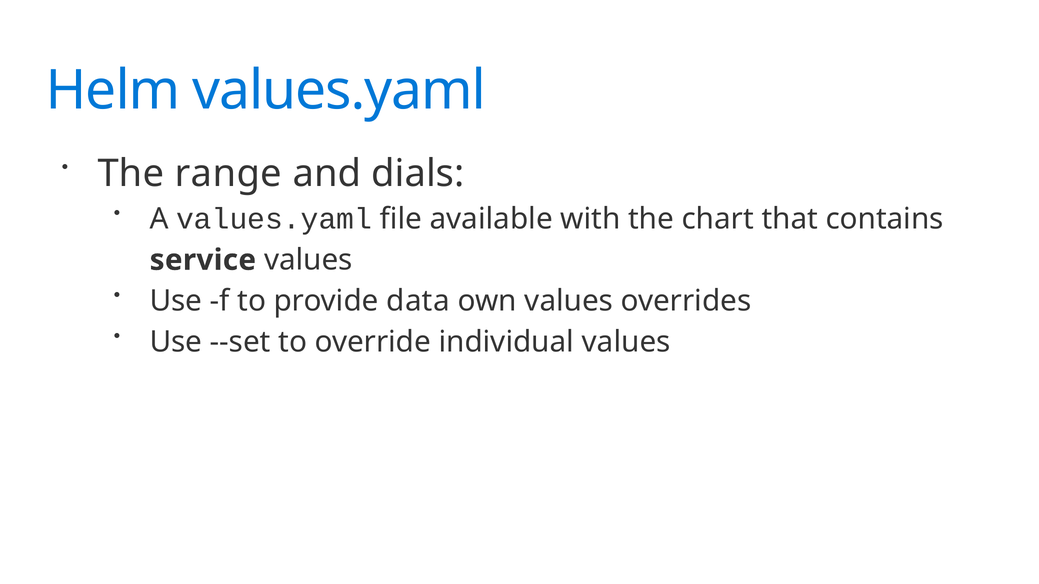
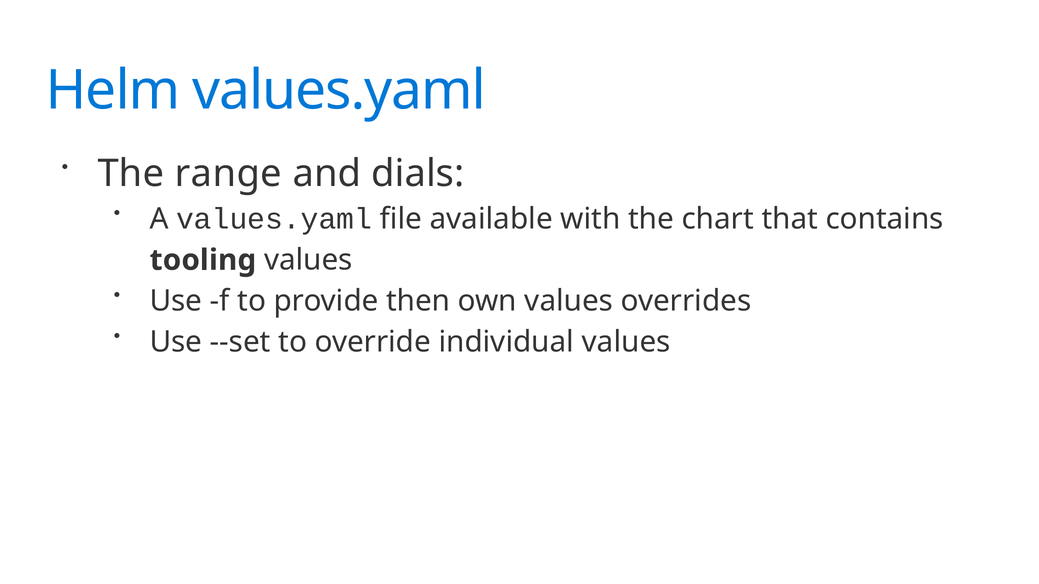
service: service -> tooling
data: data -> then
